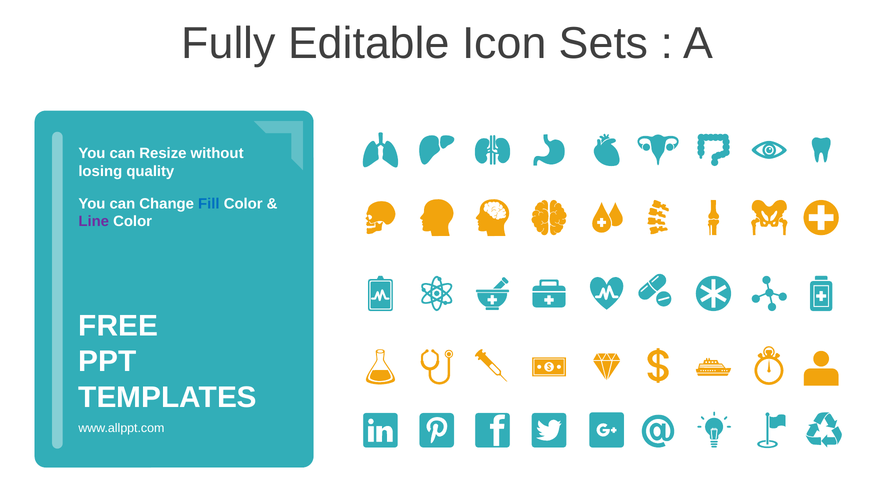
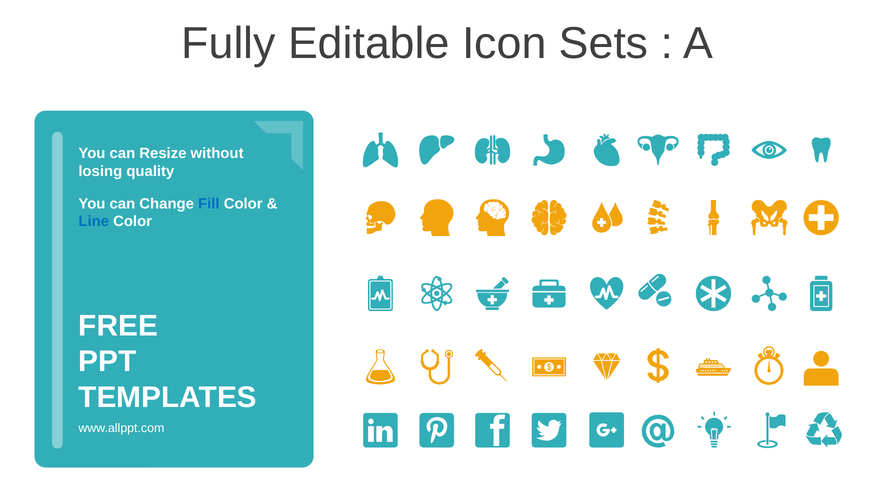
Line colour: purple -> blue
